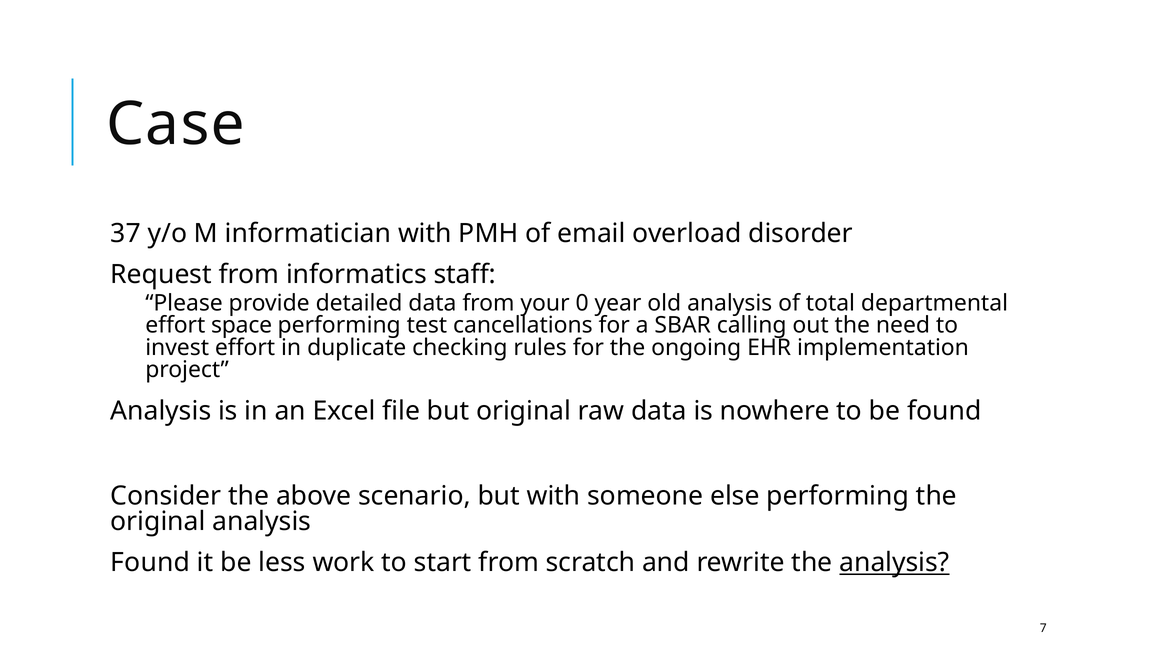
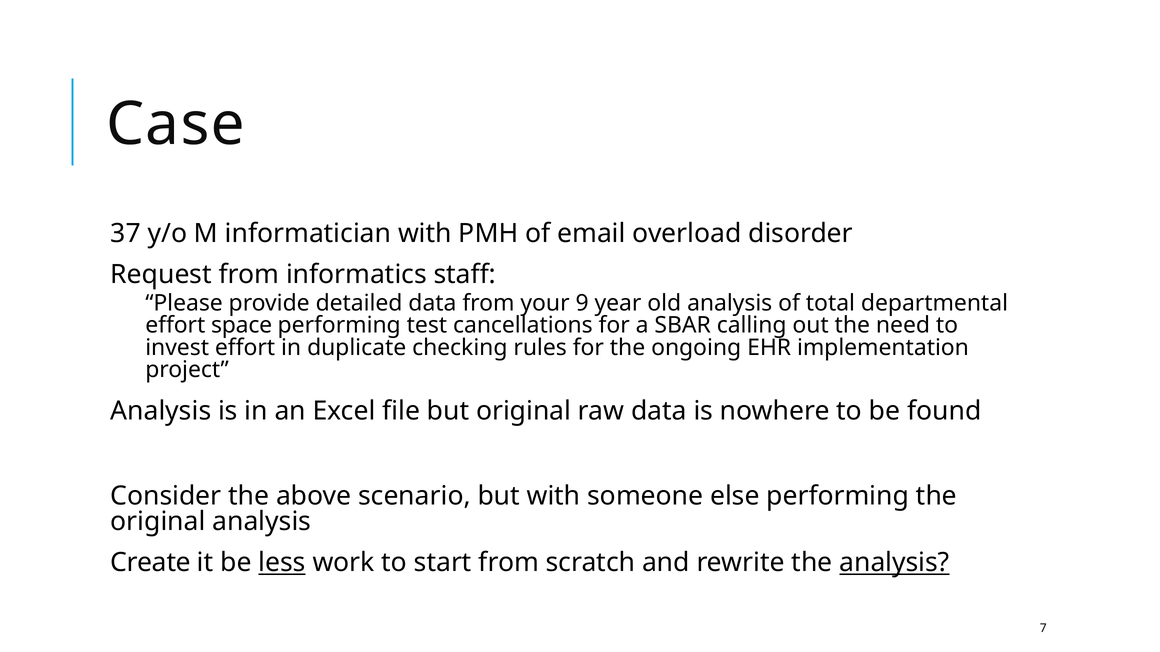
0: 0 -> 9
Found at (150, 563): Found -> Create
less underline: none -> present
